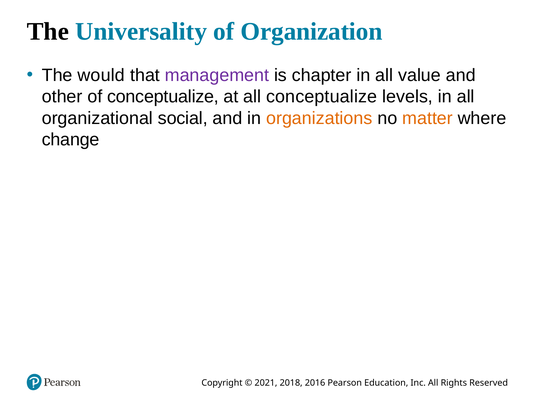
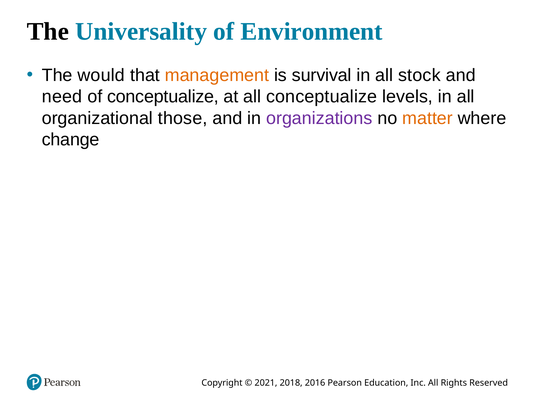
Organization: Organization -> Environment
management colour: purple -> orange
chapter: chapter -> survival
value: value -> stock
other: other -> need
social: social -> those
organizations colour: orange -> purple
